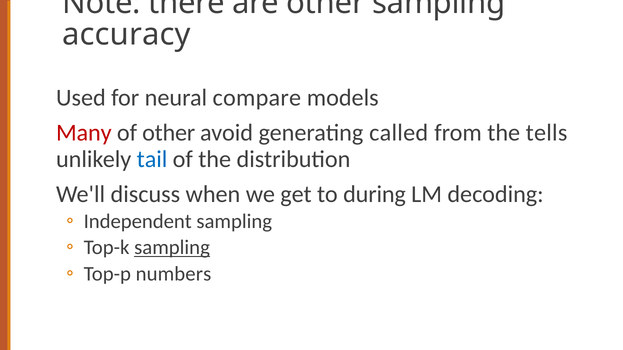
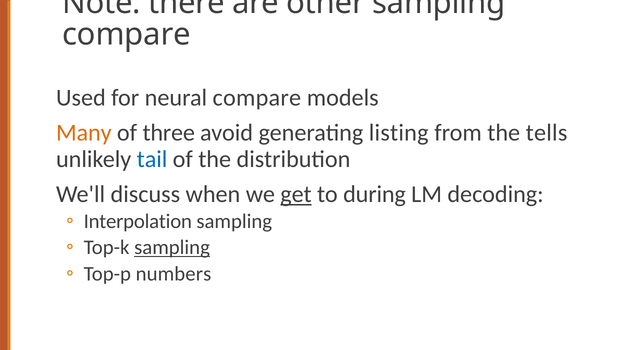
accuracy at (126, 35): accuracy -> compare
Many colour: red -> orange
of other: other -> three
called: called -> listing
get underline: none -> present
Independent: Independent -> Interpolation
